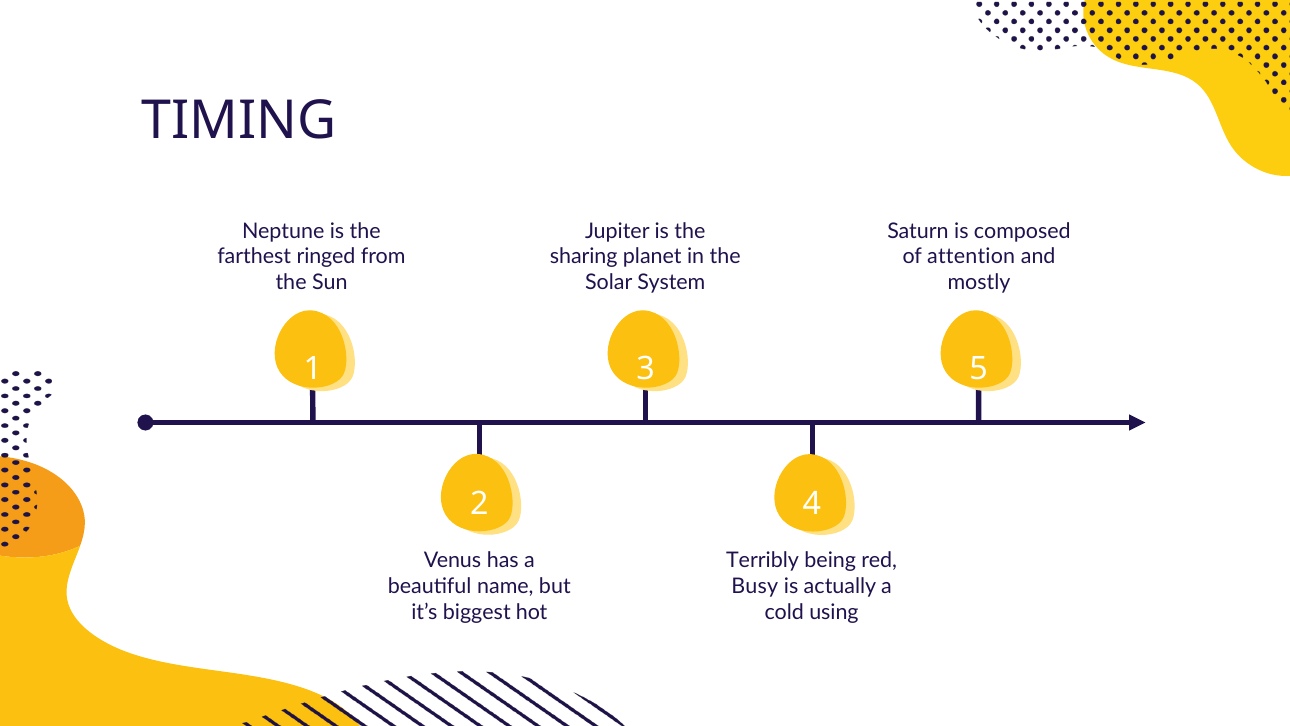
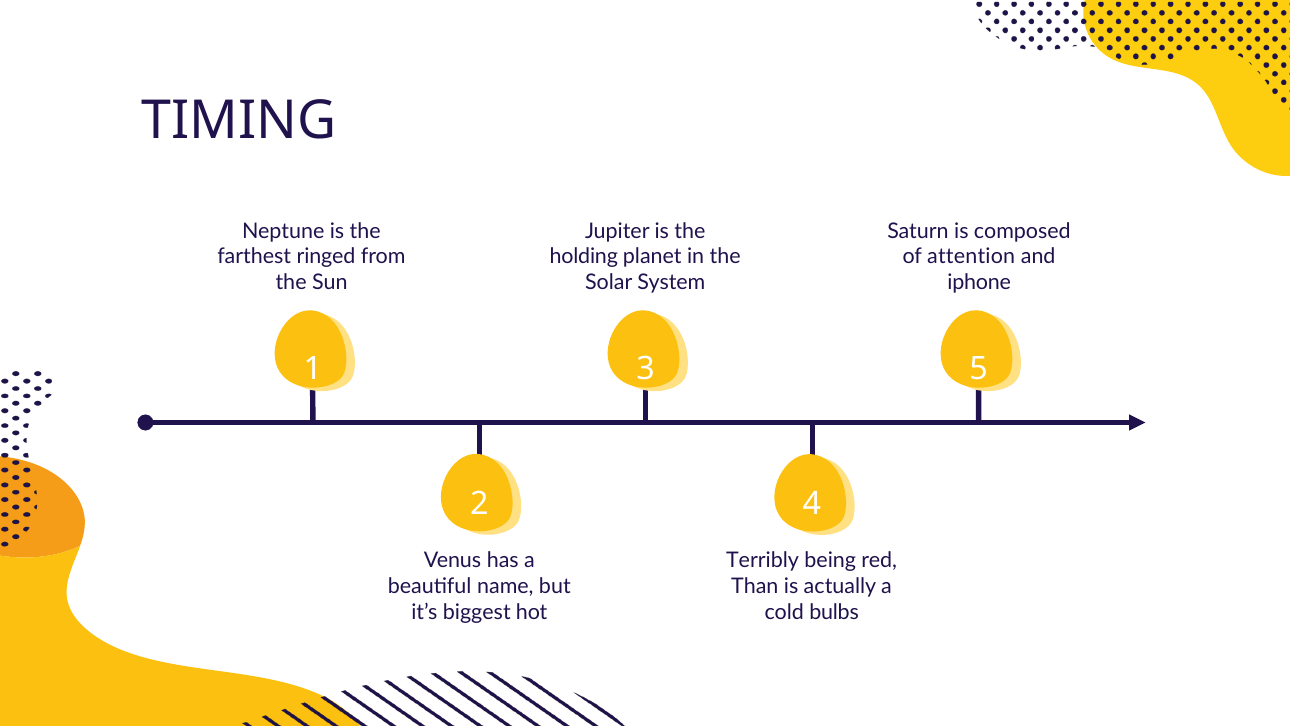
sharing: sharing -> holding
mostly: mostly -> iphone
Busy: Busy -> Than
using: using -> bulbs
